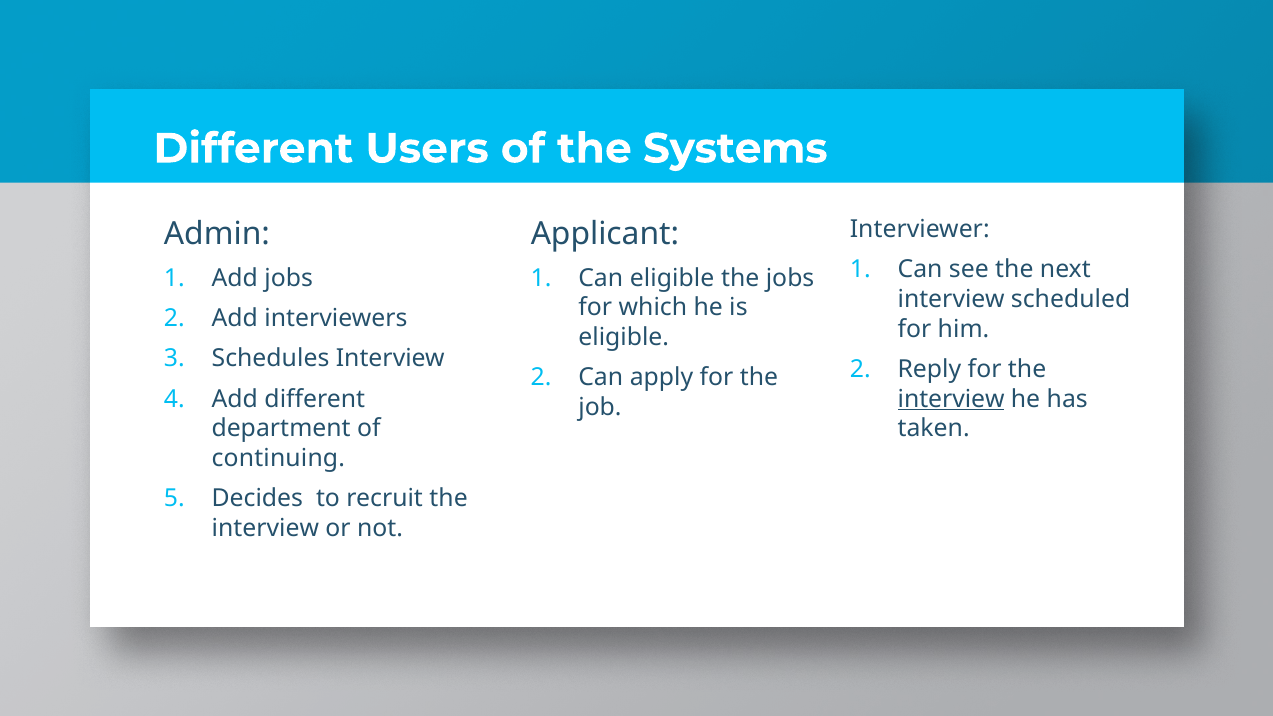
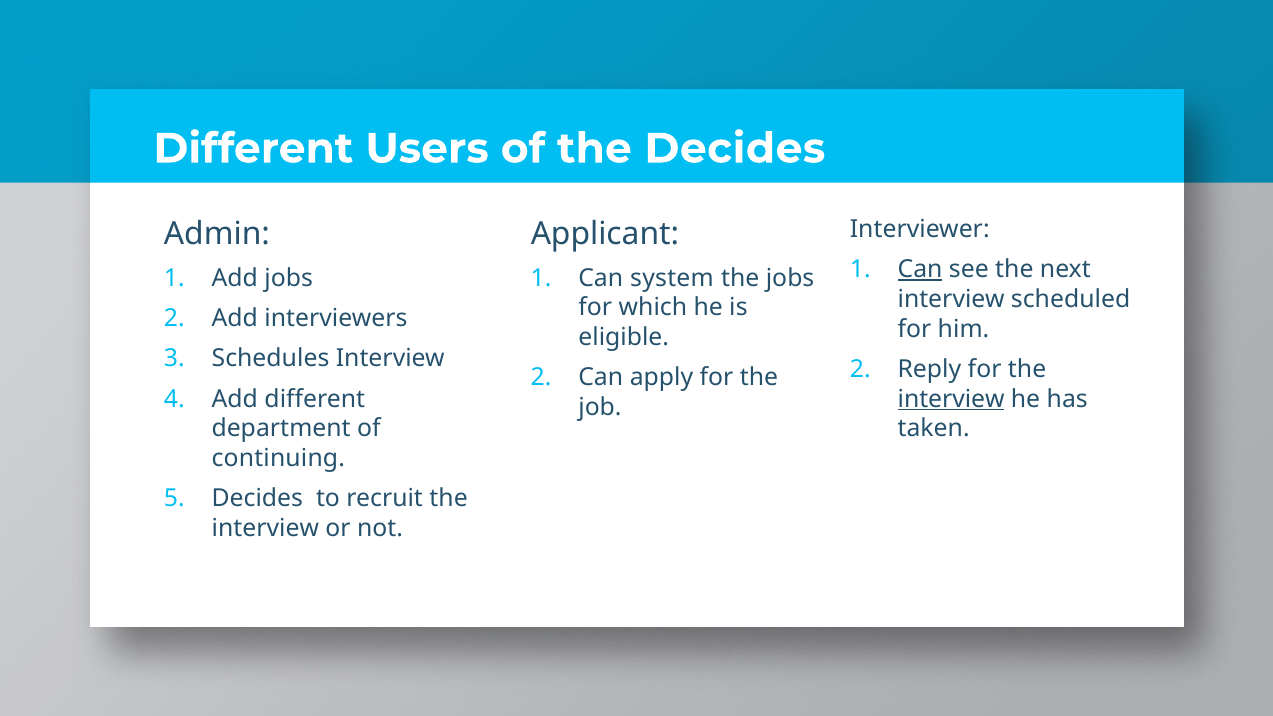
the Systems: Systems -> Decides
Can at (920, 269) underline: none -> present
Can eligible: eligible -> system
